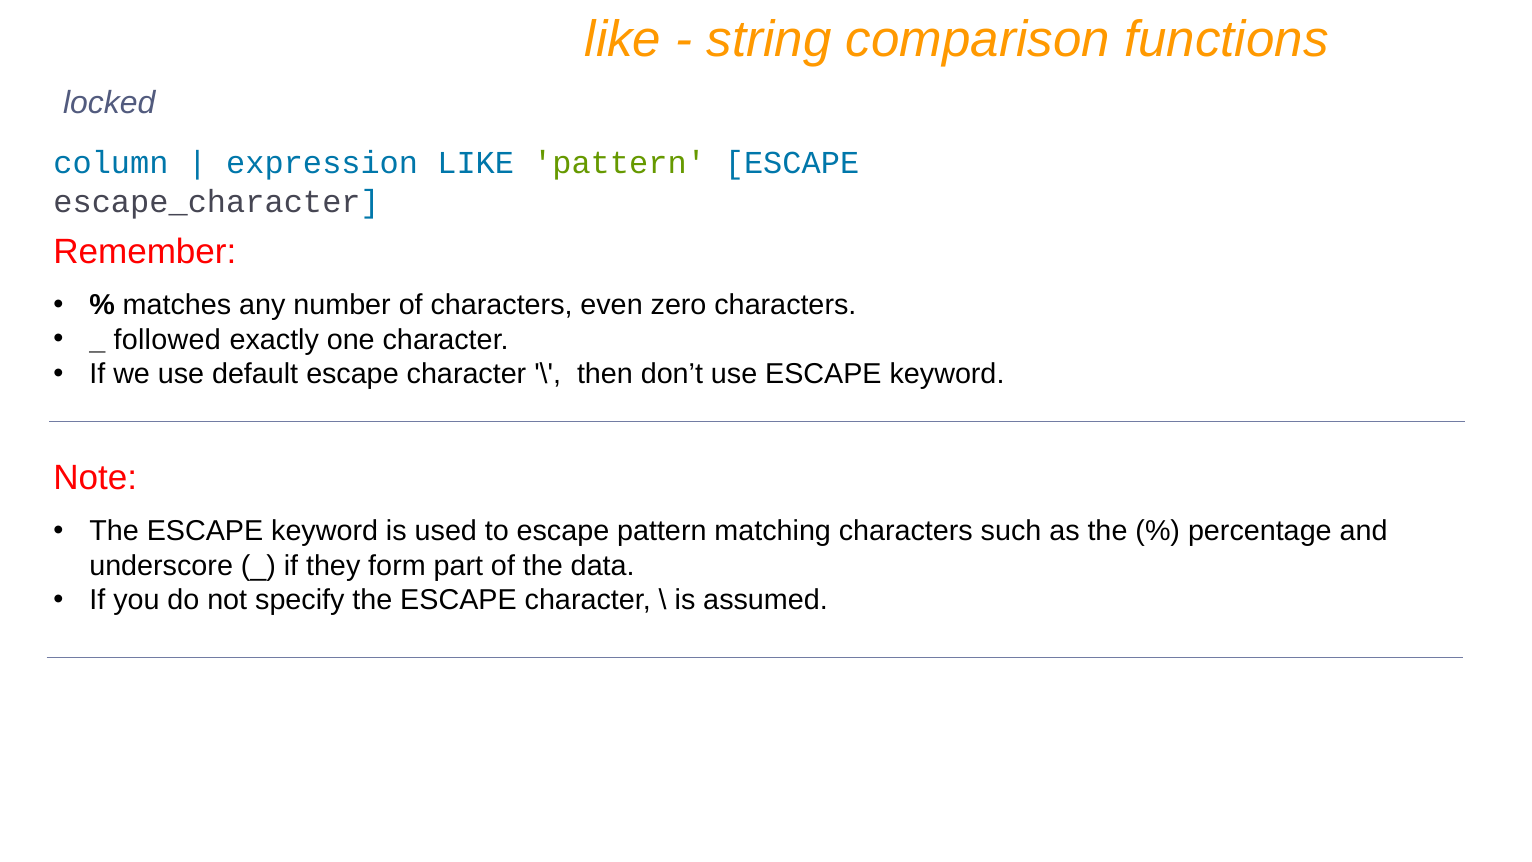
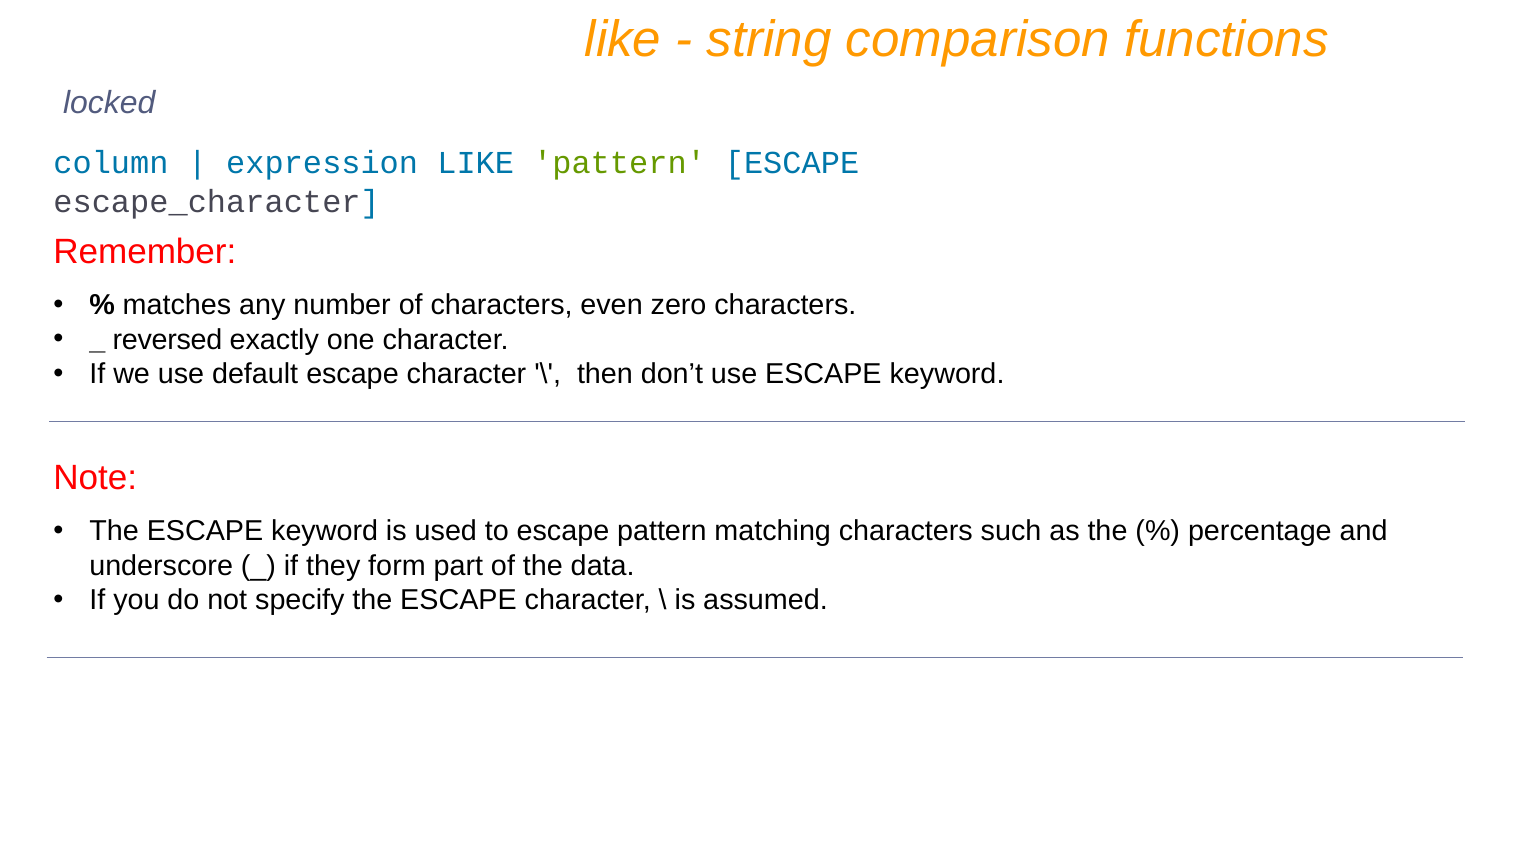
followed: followed -> reversed
